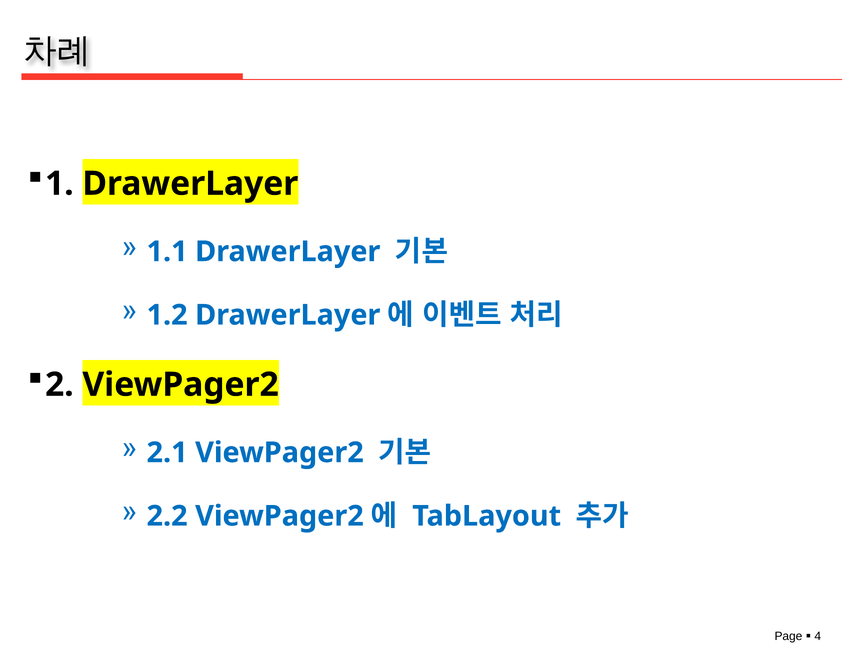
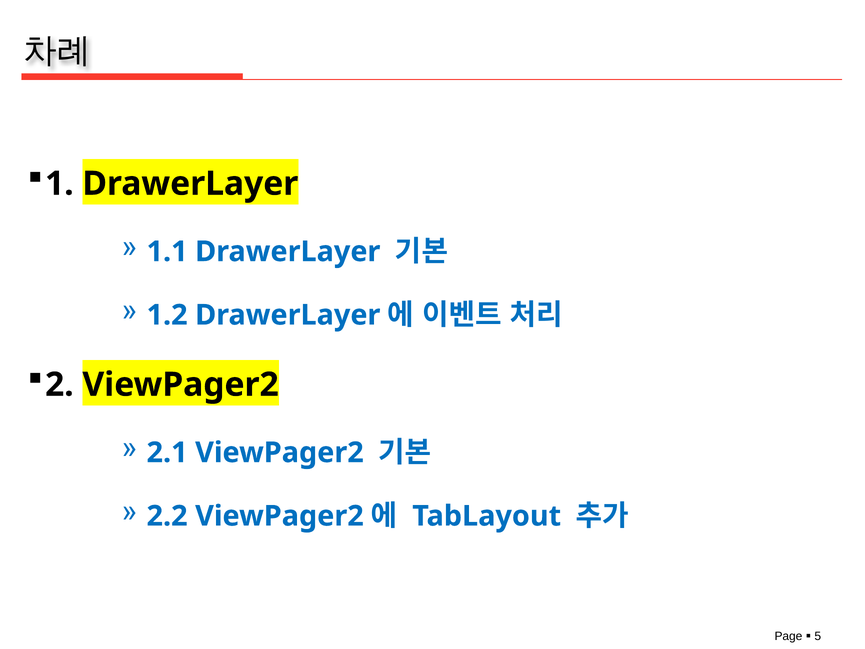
4: 4 -> 5
